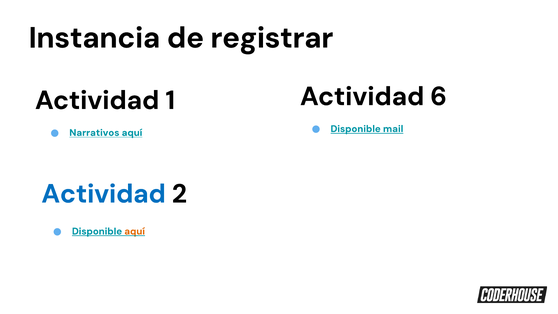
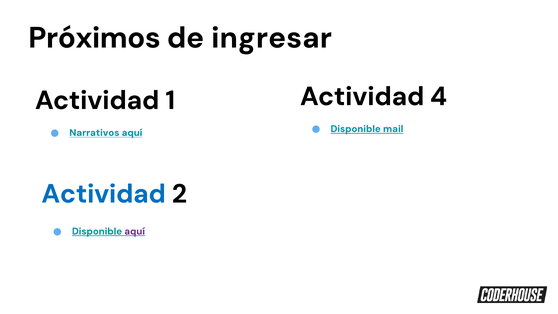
Instancia: Instancia -> Próximos
registrar: registrar -> ingresar
6: 6 -> 4
aquí at (135, 231) colour: orange -> purple
